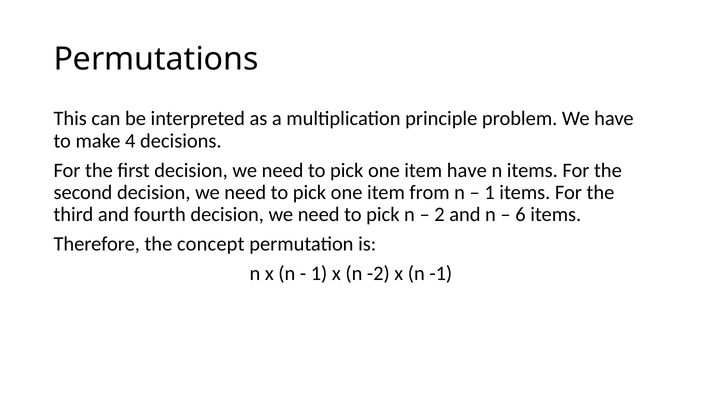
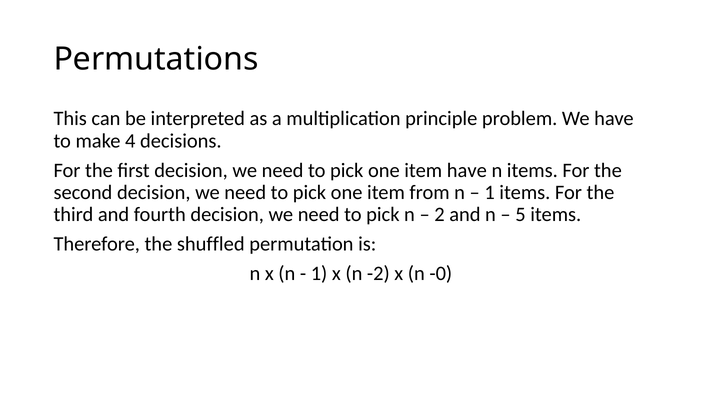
6: 6 -> 5
concept: concept -> shuffled
-1: -1 -> -0
